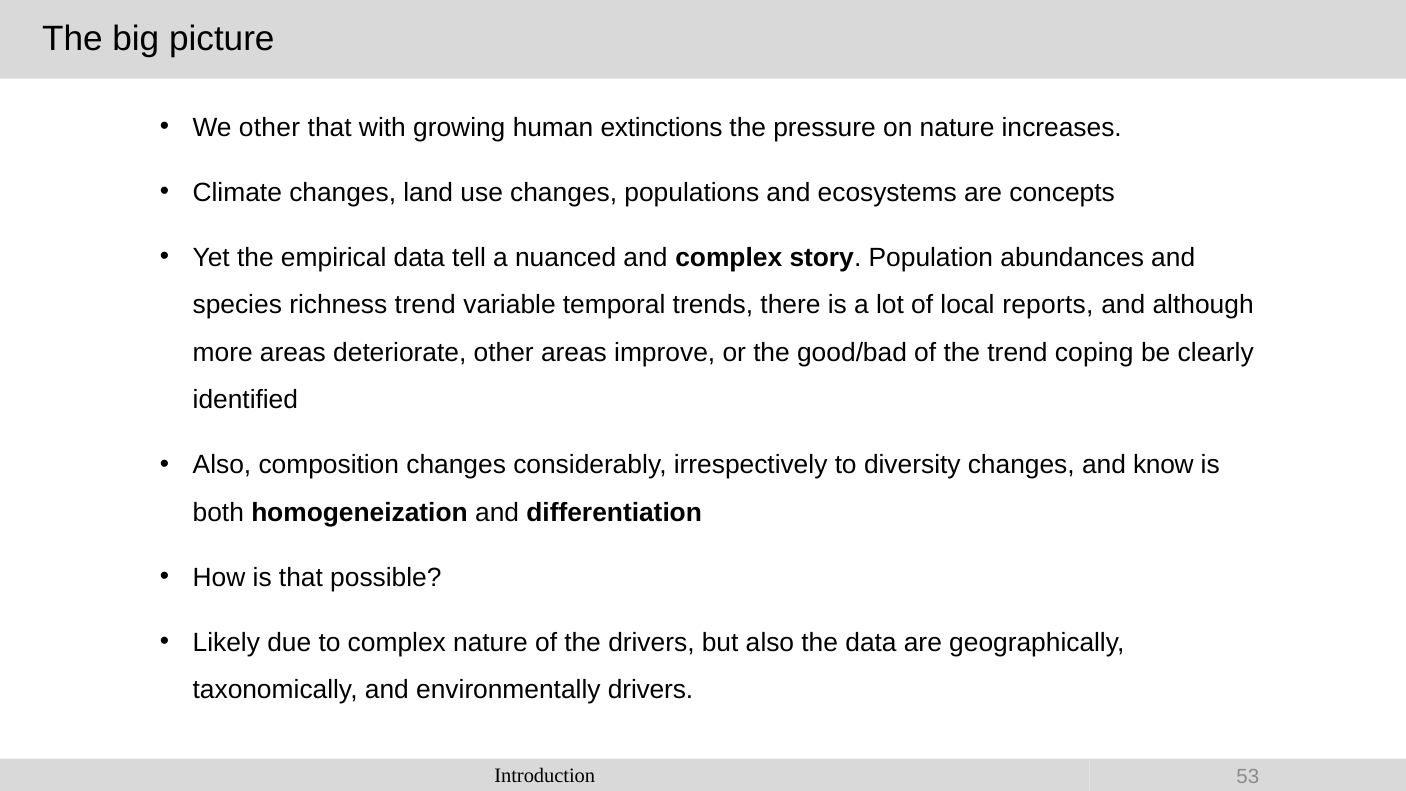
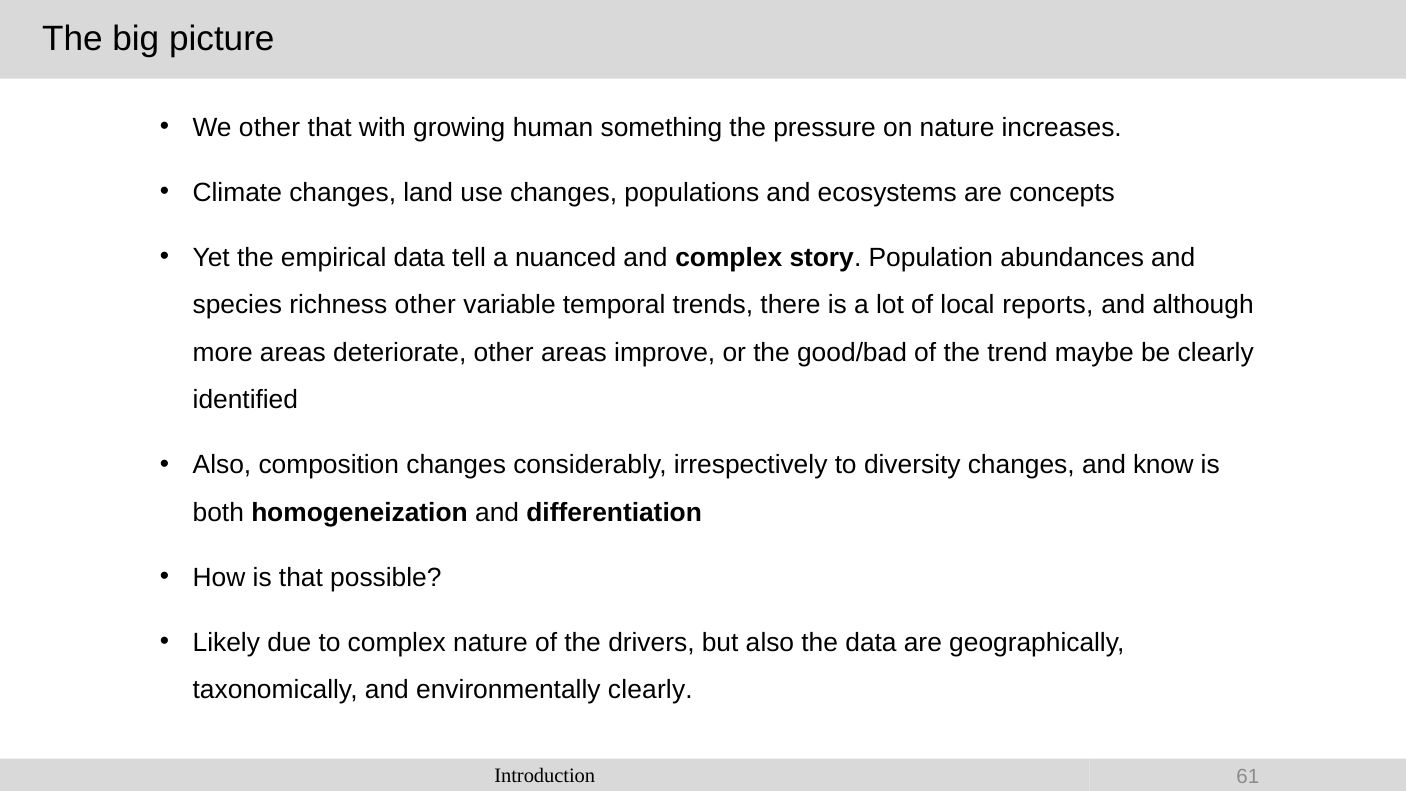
extinctions: extinctions -> something
richness trend: trend -> other
coping: coping -> maybe
environmentally drivers: drivers -> clearly
53: 53 -> 61
